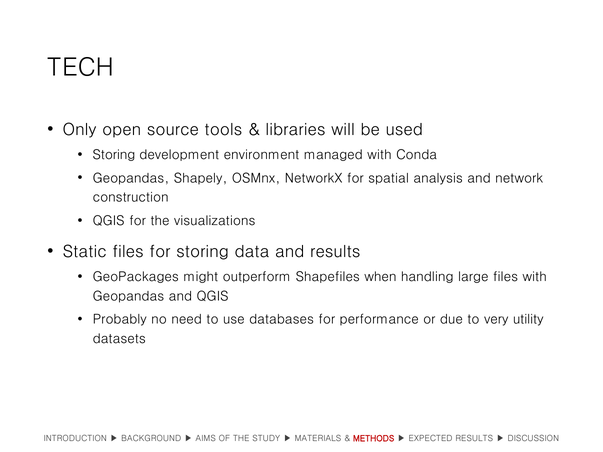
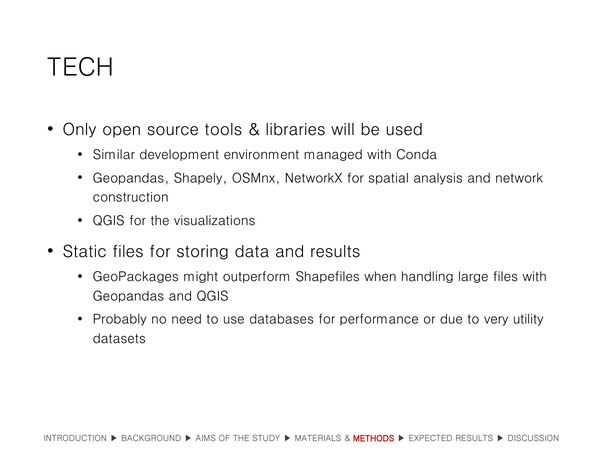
Storing at (114, 155): Storing -> Similar
